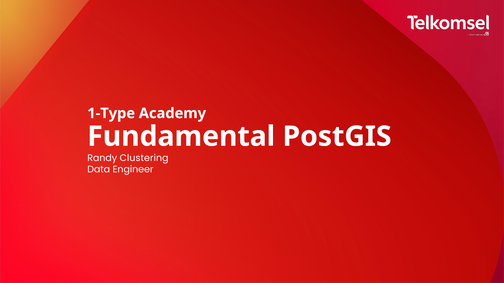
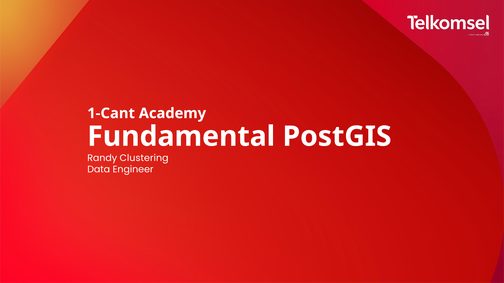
1-Type: 1-Type -> 1-Cant
